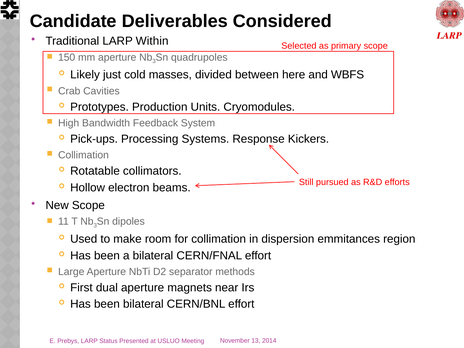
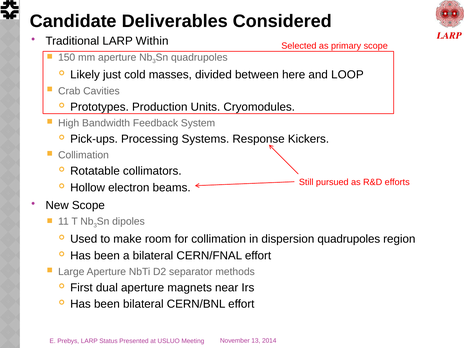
WBFS: WBFS -> LOOP
dispersion emmitances: emmitances -> quadrupoles
